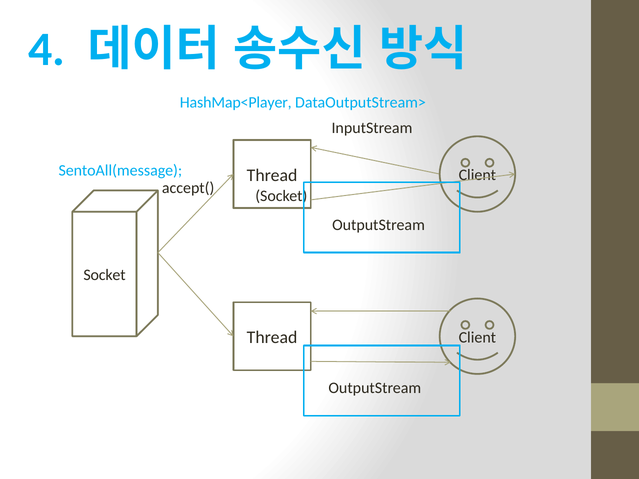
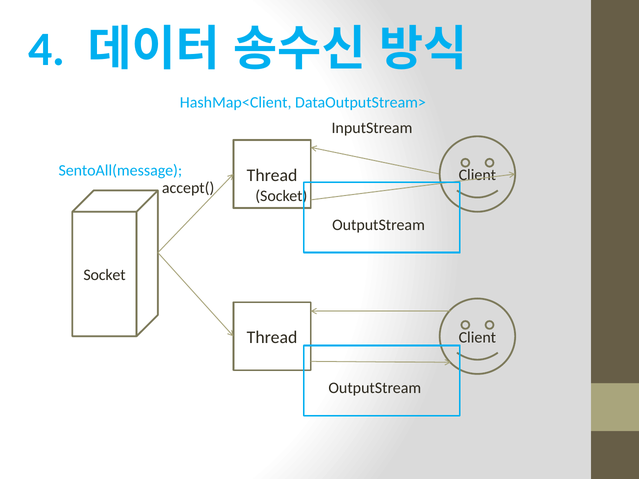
HashMap<Player: HashMap<Player -> HashMap<Client
